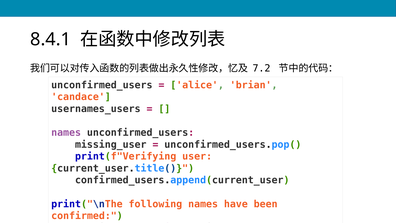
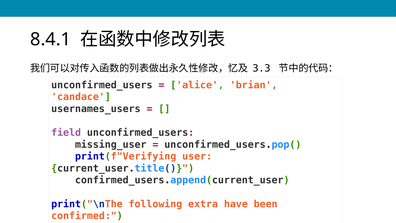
7.2: 7.2 -> 3.3
names at (66, 132): names -> field
following names: names -> extra
